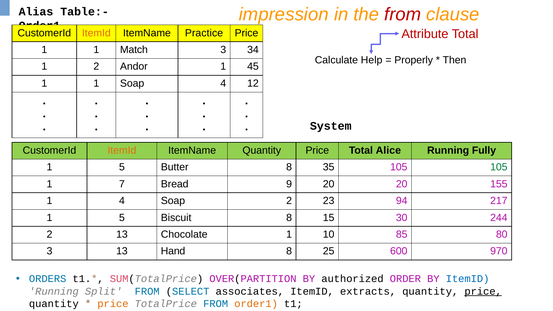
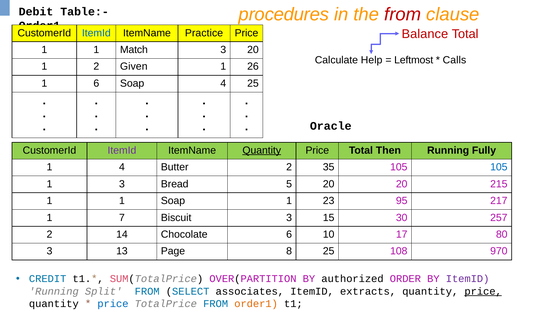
impression: impression -> procedures
Alias: Alias -> Debit
ItemId at (96, 33) colour: orange -> blue
Attribute: Attribute -> Balance
3 34: 34 -> 20
Properly: Properly -> Leftmost
Then: Then -> Calls
Andor: Andor -> Given
45: 45 -> 26
1 at (96, 83): 1 -> 6
4 12: 12 -> 25
System: System -> Oracle
ItemId at (122, 150) colour: orange -> purple
Quantity at (262, 150) underline: none -> present
Alice: Alice -> Then
5 at (122, 167): 5 -> 4
Butter 8: 8 -> 2
105 at (499, 167) colour: green -> blue
1 7: 7 -> 3
9: 9 -> 5
155: 155 -> 215
4 at (122, 201): 4 -> 1
Soap 2: 2 -> 1
94: 94 -> 95
5 at (122, 218): 5 -> 7
Biscuit 8: 8 -> 3
244: 244 -> 257
2 13: 13 -> 14
Chocolate 1: 1 -> 6
85: 85 -> 17
Hand: Hand -> Page
600: 600 -> 108
ORDERS: ORDERS -> CREDIT
ItemID at (468, 279) colour: blue -> purple
price at (113, 304) colour: orange -> blue
